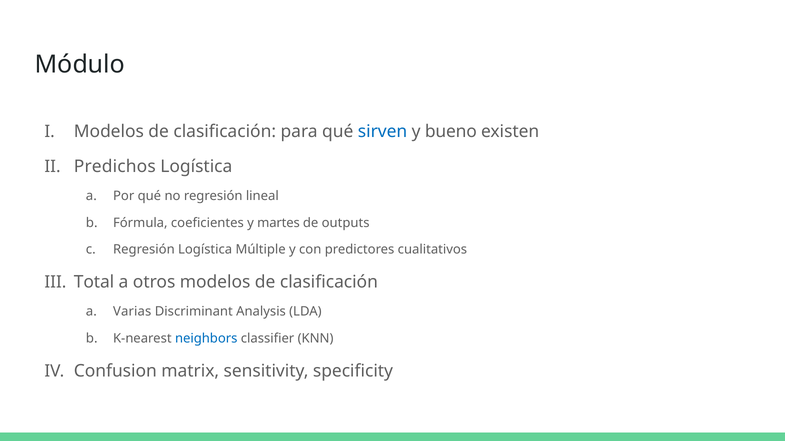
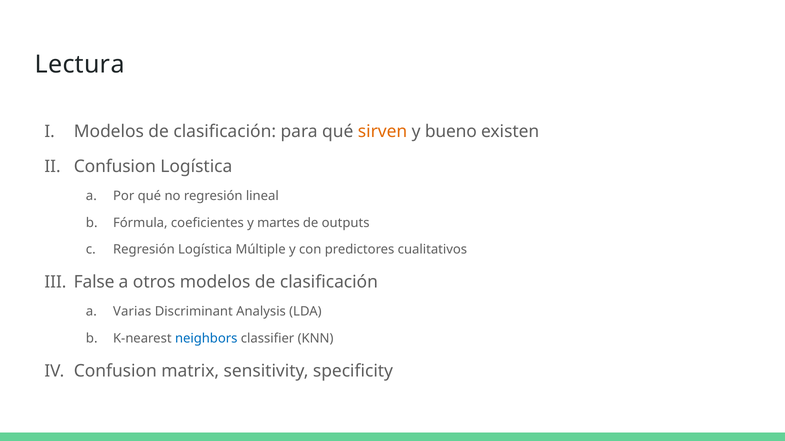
Módulo: Módulo -> Lectura
sirven colour: blue -> orange
Predichos at (115, 167): Predichos -> Confusion
Total: Total -> False
